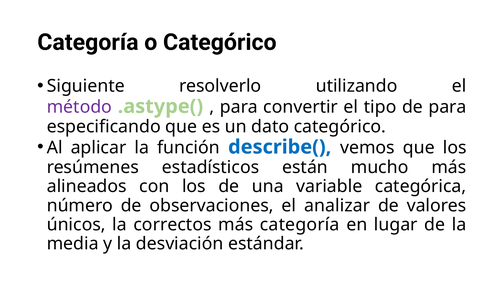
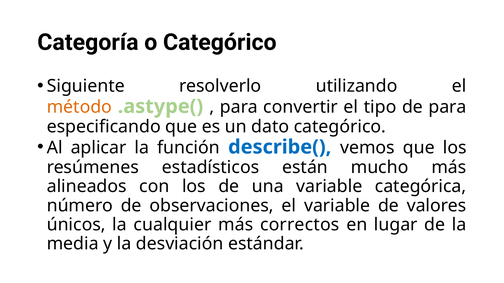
método colour: purple -> orange
el analizar: analizar -> variable
correctos: correctos -> cualquier
más categoría: categoría -> correctos
